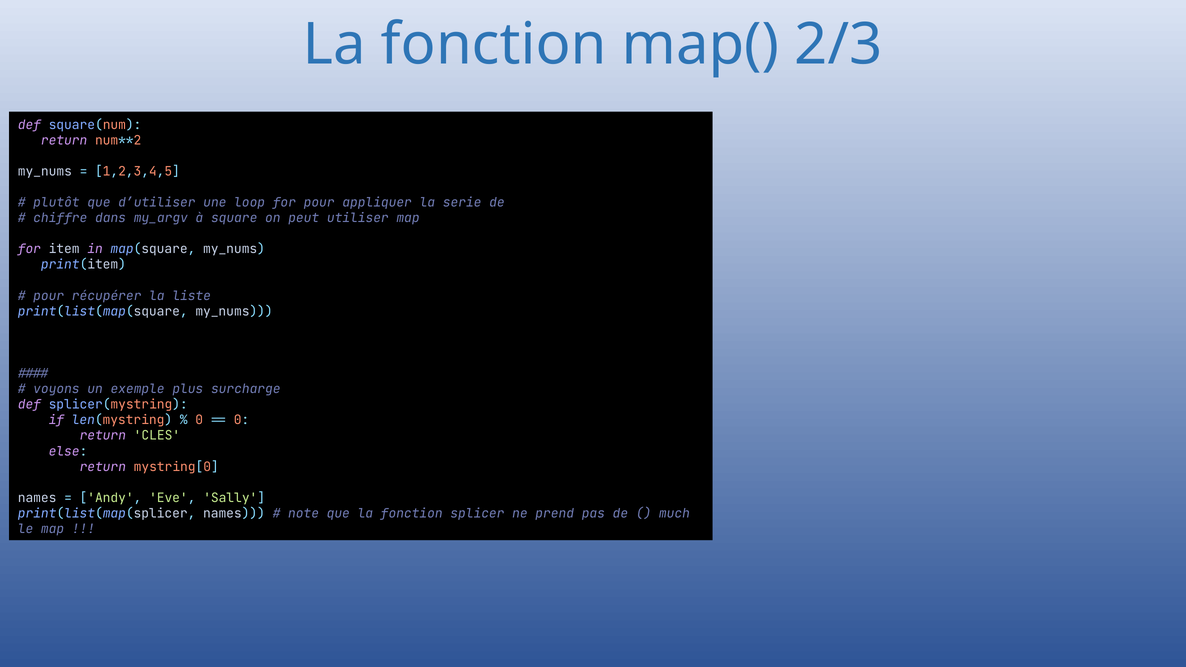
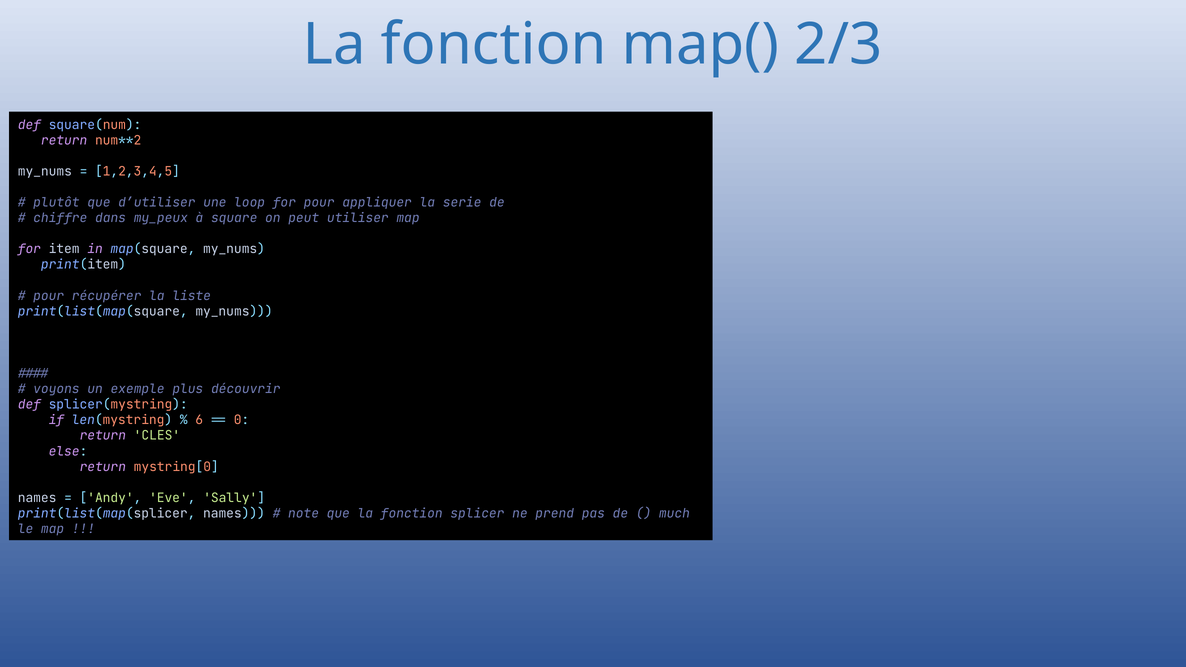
my_argv: my_argv -> my_peux
surcharge: surcharge -> découvrir
0 at (199, 420): 0 -> 6
